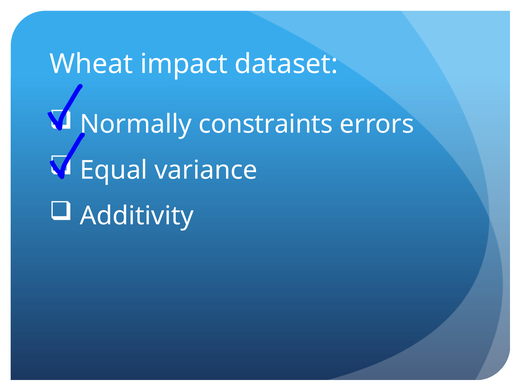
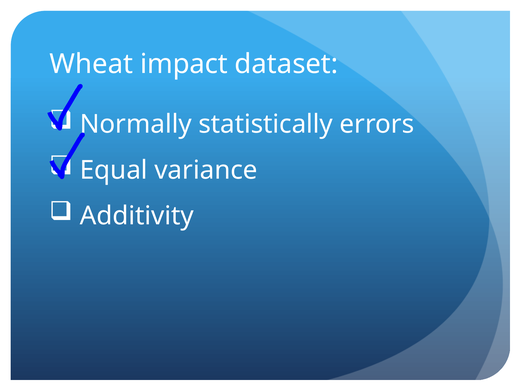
constraints: constraints -> statistically
